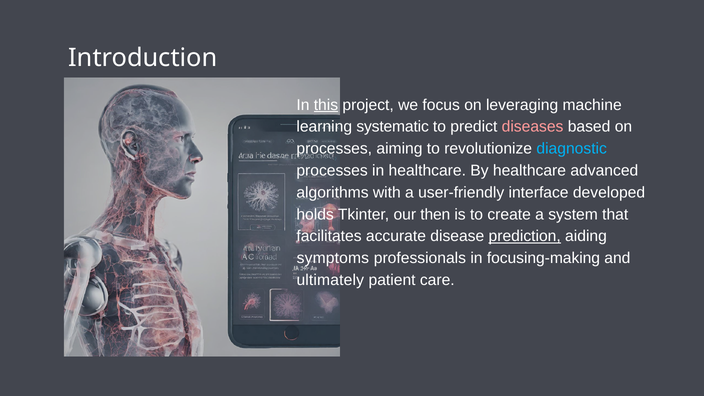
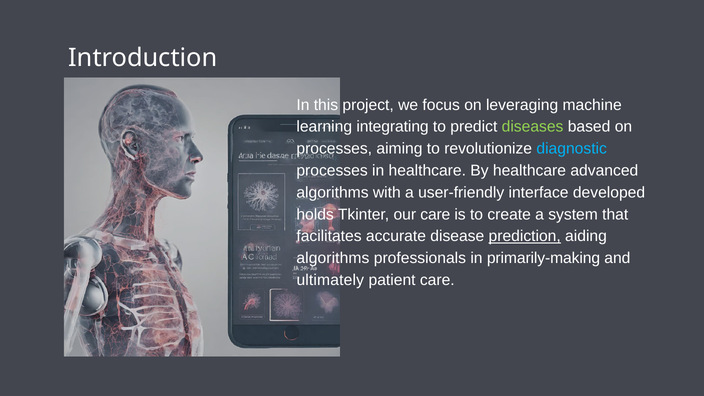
this underline: present -> none
systematic: systematic -> integrating
diseases colour: pink -> light green
our then: then -> care
symptoms at (333, 258): symptoms -> algorithms
focusing-making: focusing-making -> primarily-making
